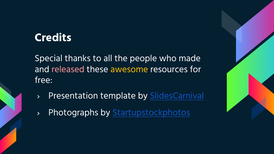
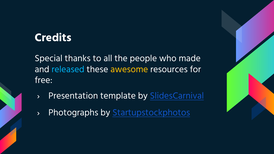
released colour: pink -> light blue
